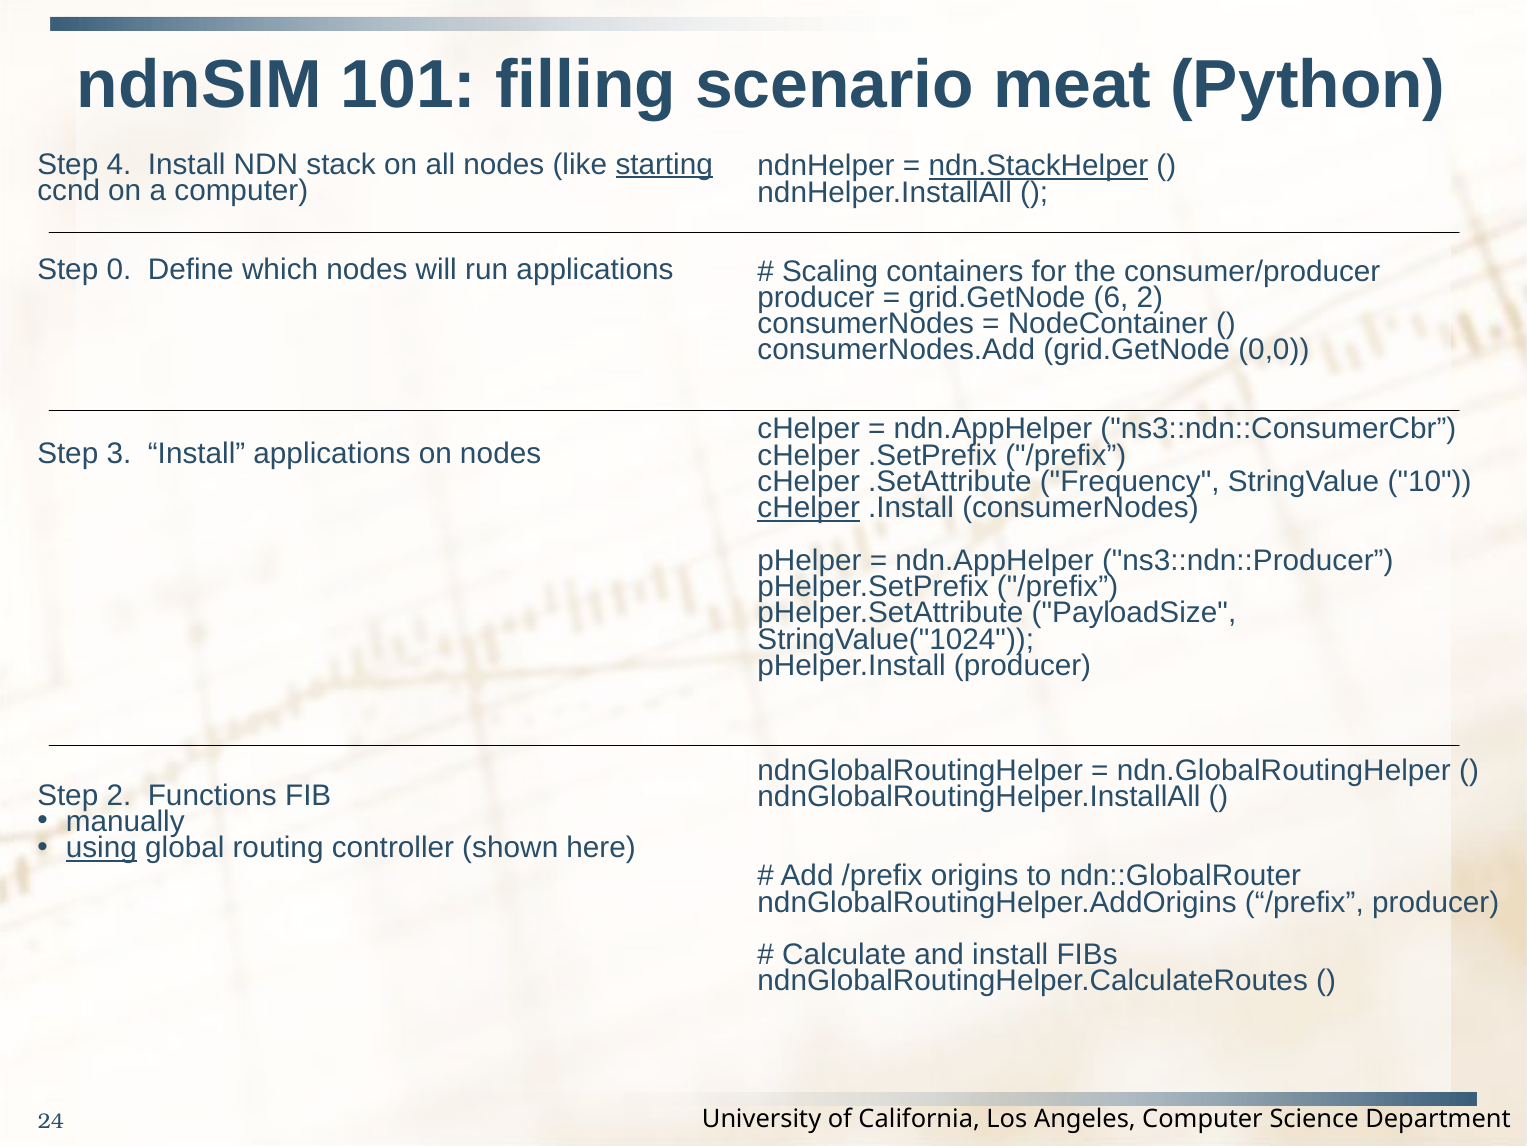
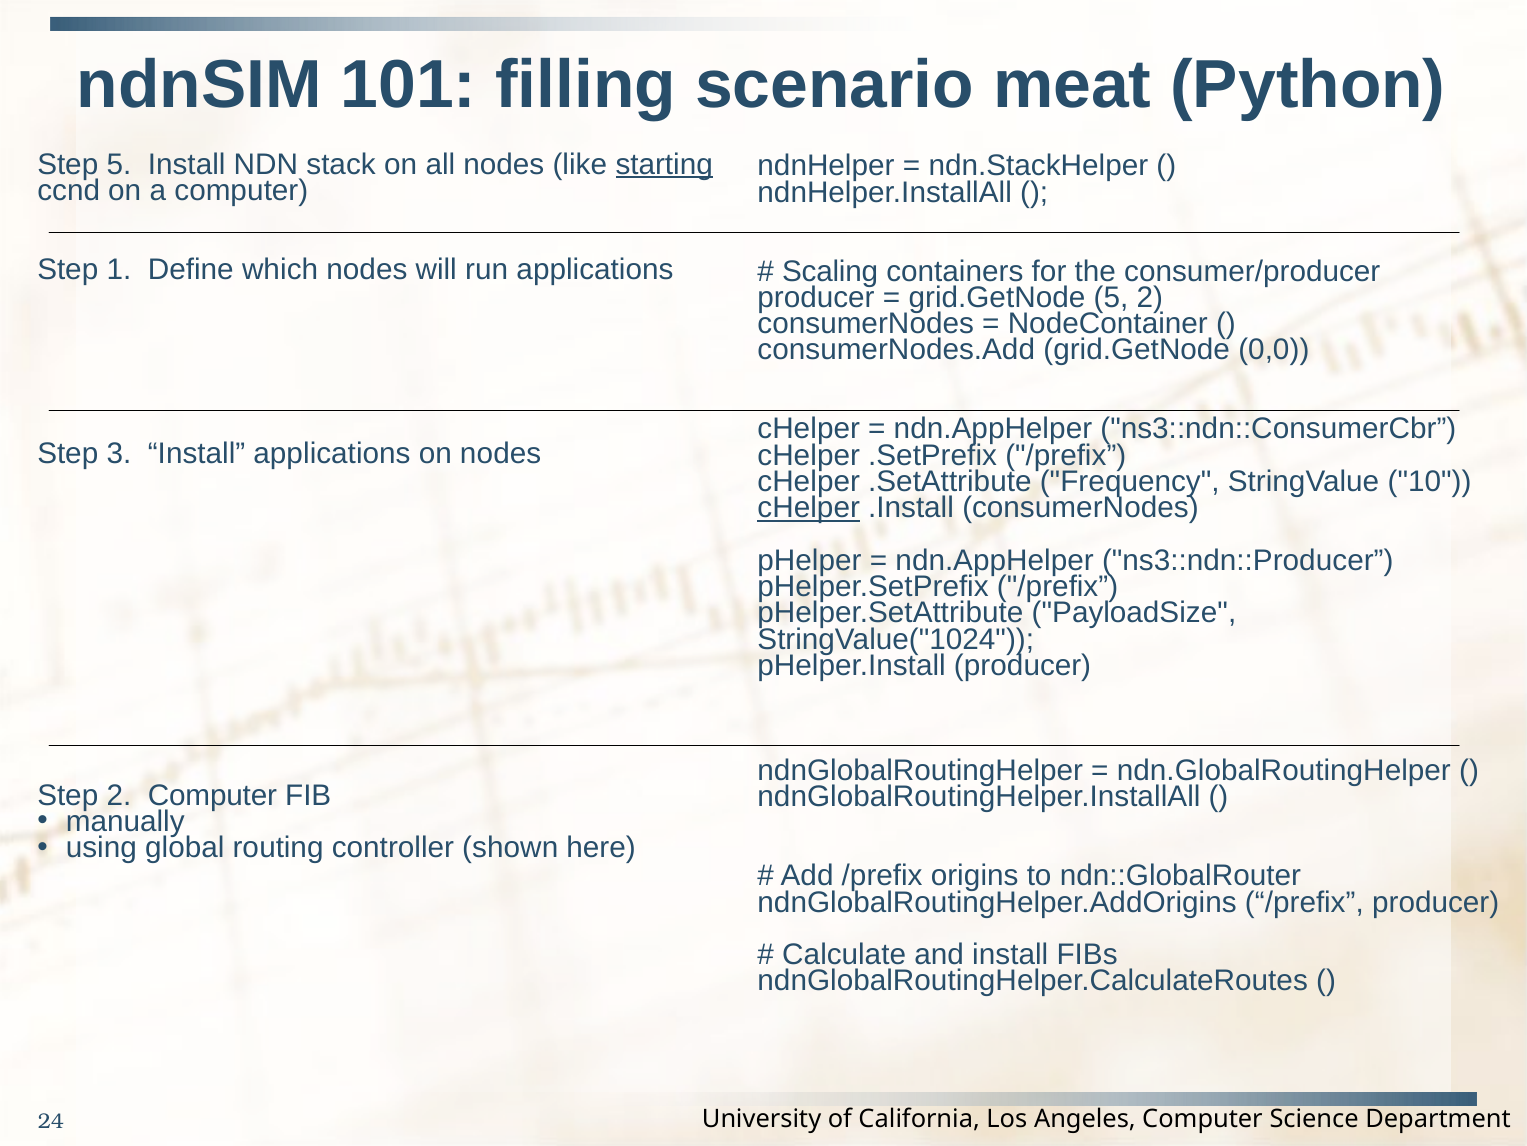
Step 4: 4 -> 5
ndn.StackHelper underline: present -> none
0: 0 -> 1
grid.GetNode 6: 6 -> 5
2 Functions: Functions -> Computer
using underline: present -> none
